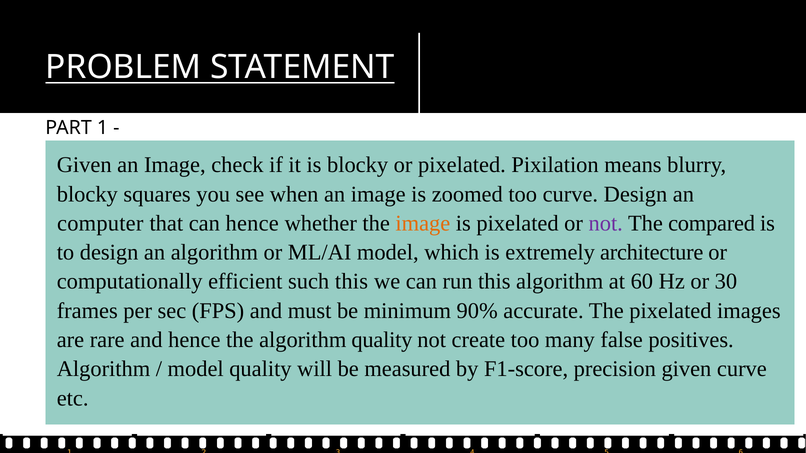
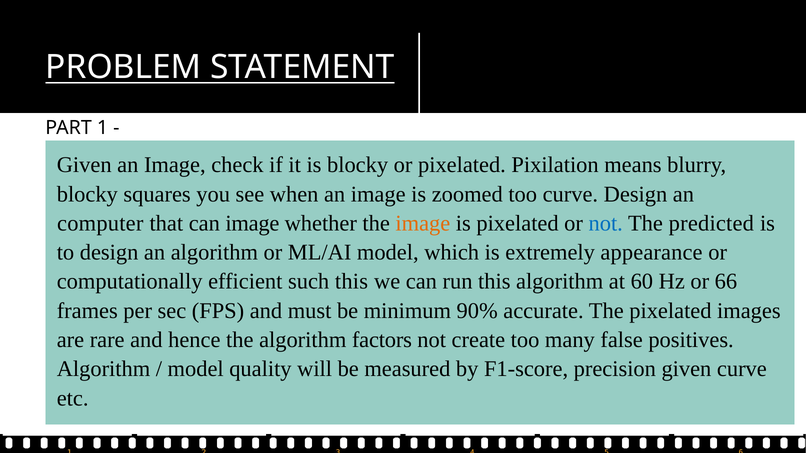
can hence: hence -> image
not at (606, 223) colour: purple -> blue
compared: compared -> predicted
architecture: architecture -> appearance
30: 30 -> 66
algorithm quality: quality -> factors
